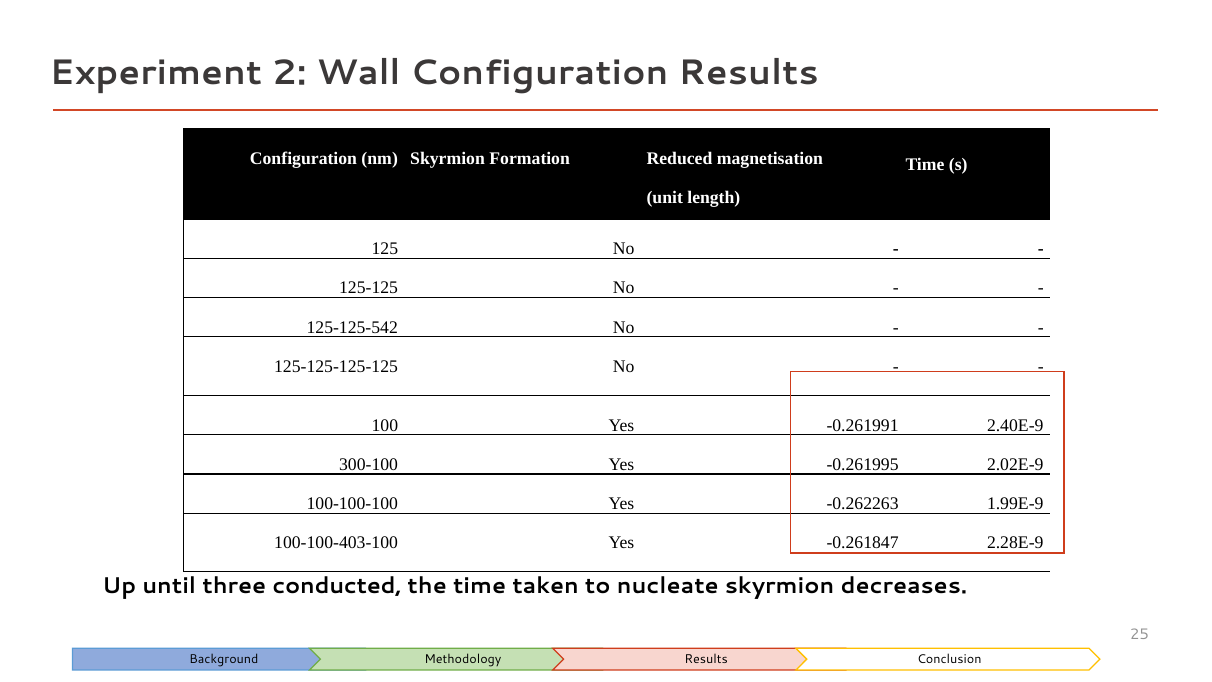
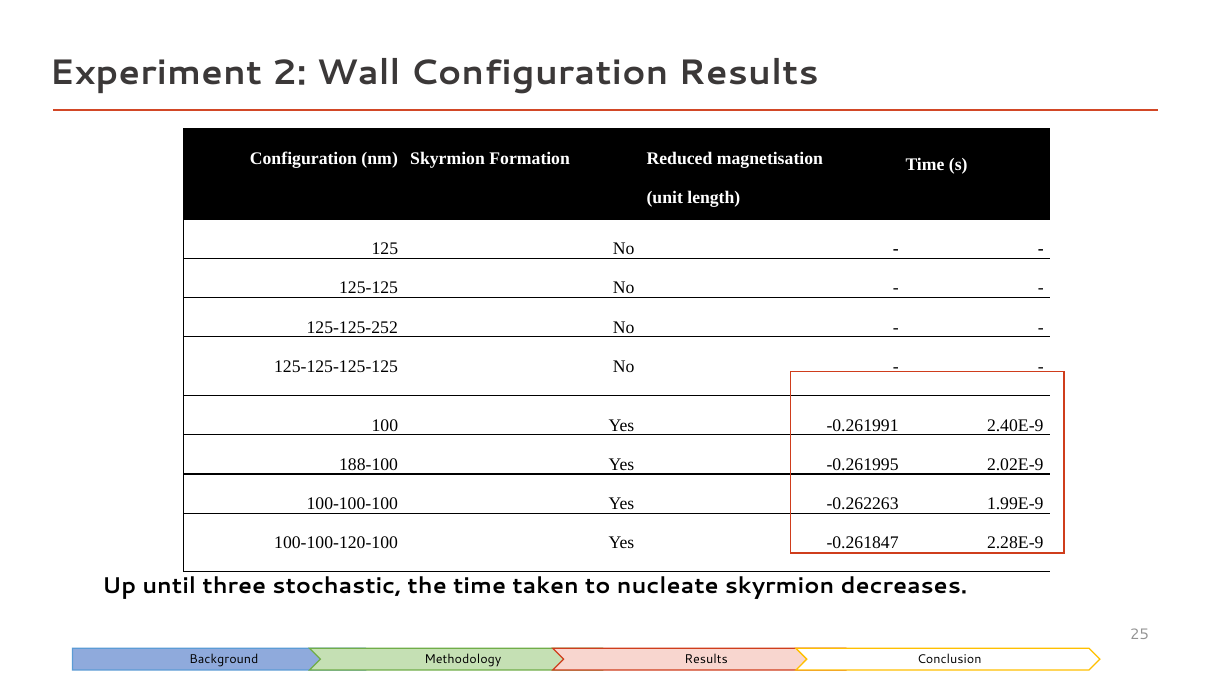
125-125-542: 125-125-542 -> 125-125-252
300-100: 300-100 -> 188-100
100-100-403-100: 100-100-403-100 -> 100-100-120-100
conducted: conducted -> stochastic
